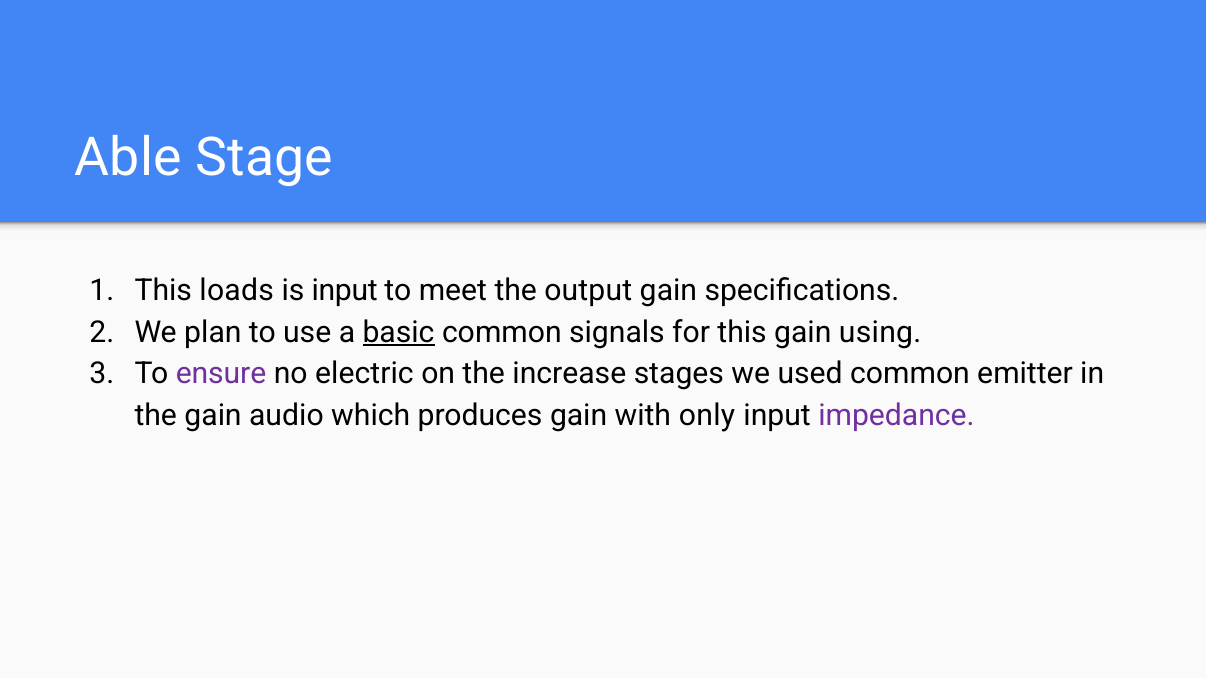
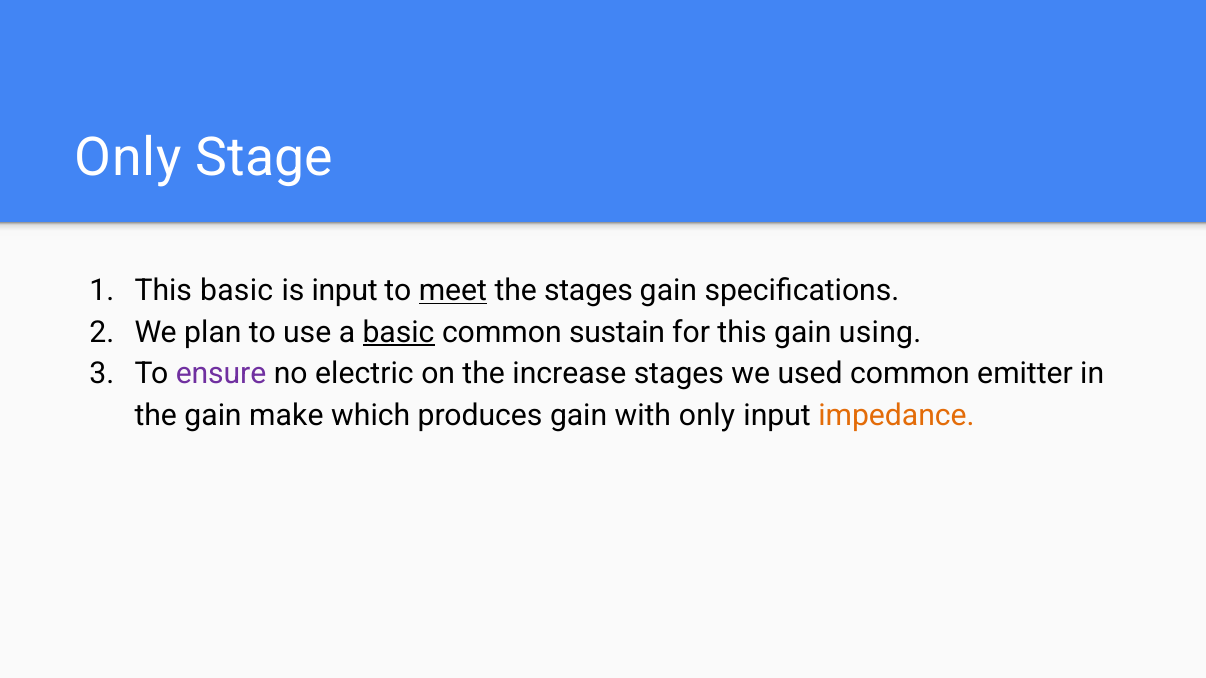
Able at (128, 158): Able -> Only
This loads: loads -> basic
meet underline: none -> present
the output: output -> stages
signals: signals -> sustain
audio: audio -> make
impedance colour: purple -> orange
